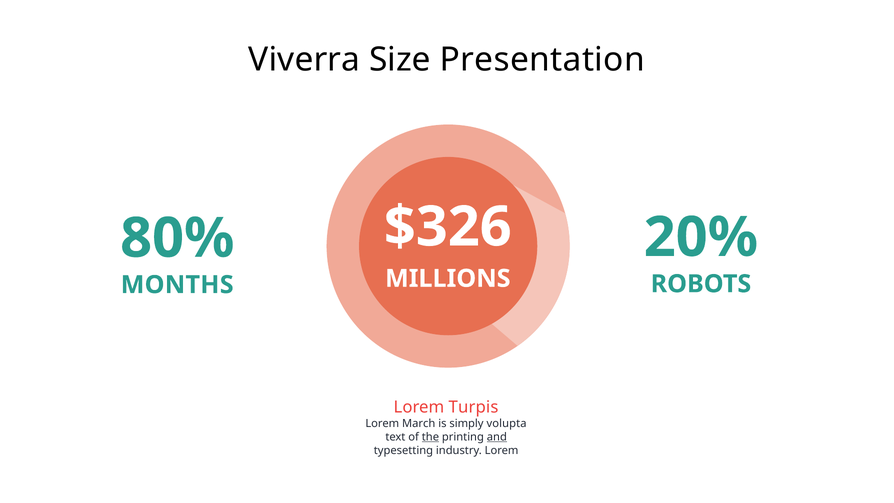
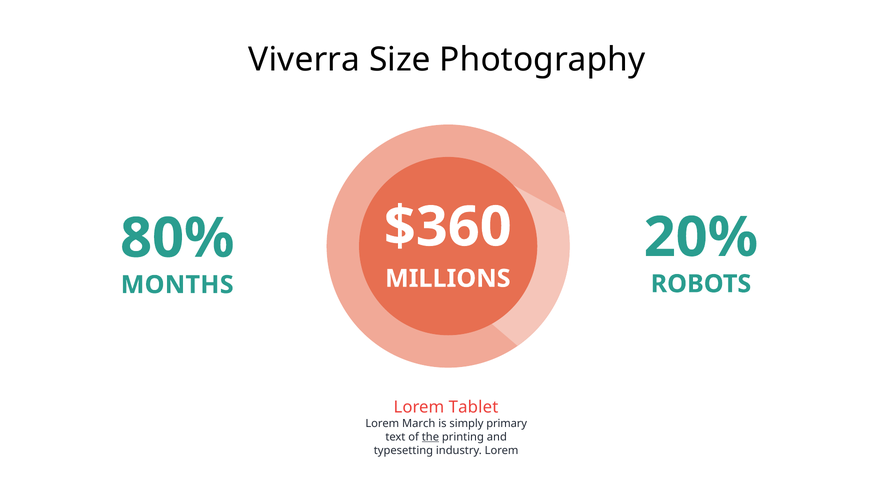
Presentation: Presentation -> Photography
$326: $326 -> $360
Turpis: Turpis -> Tablet
volupta: volupta -> primary
and underline: present -> none
